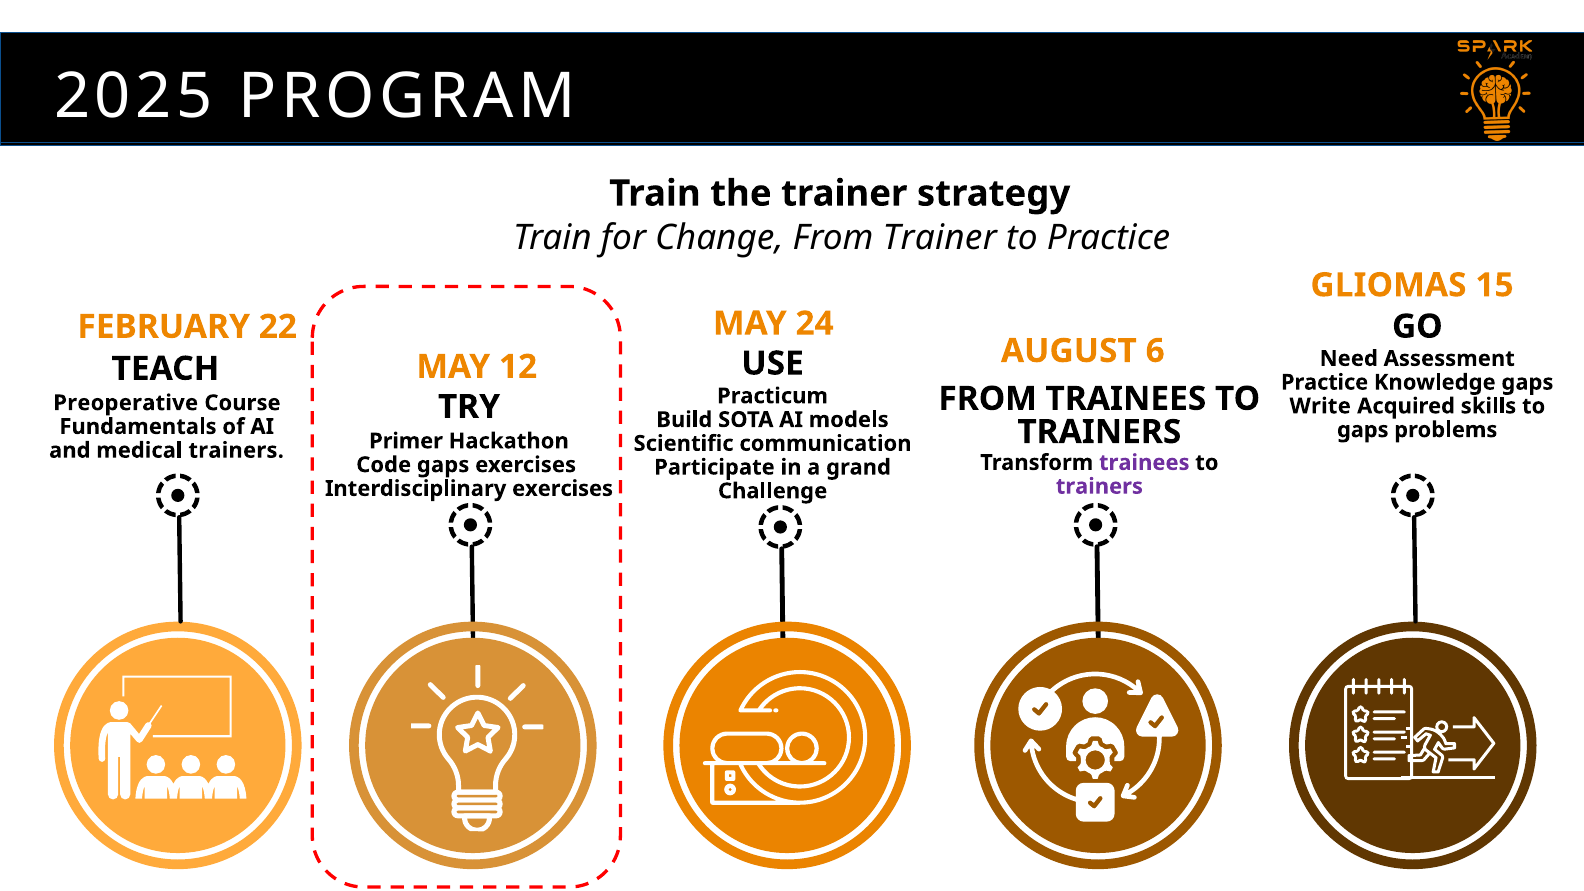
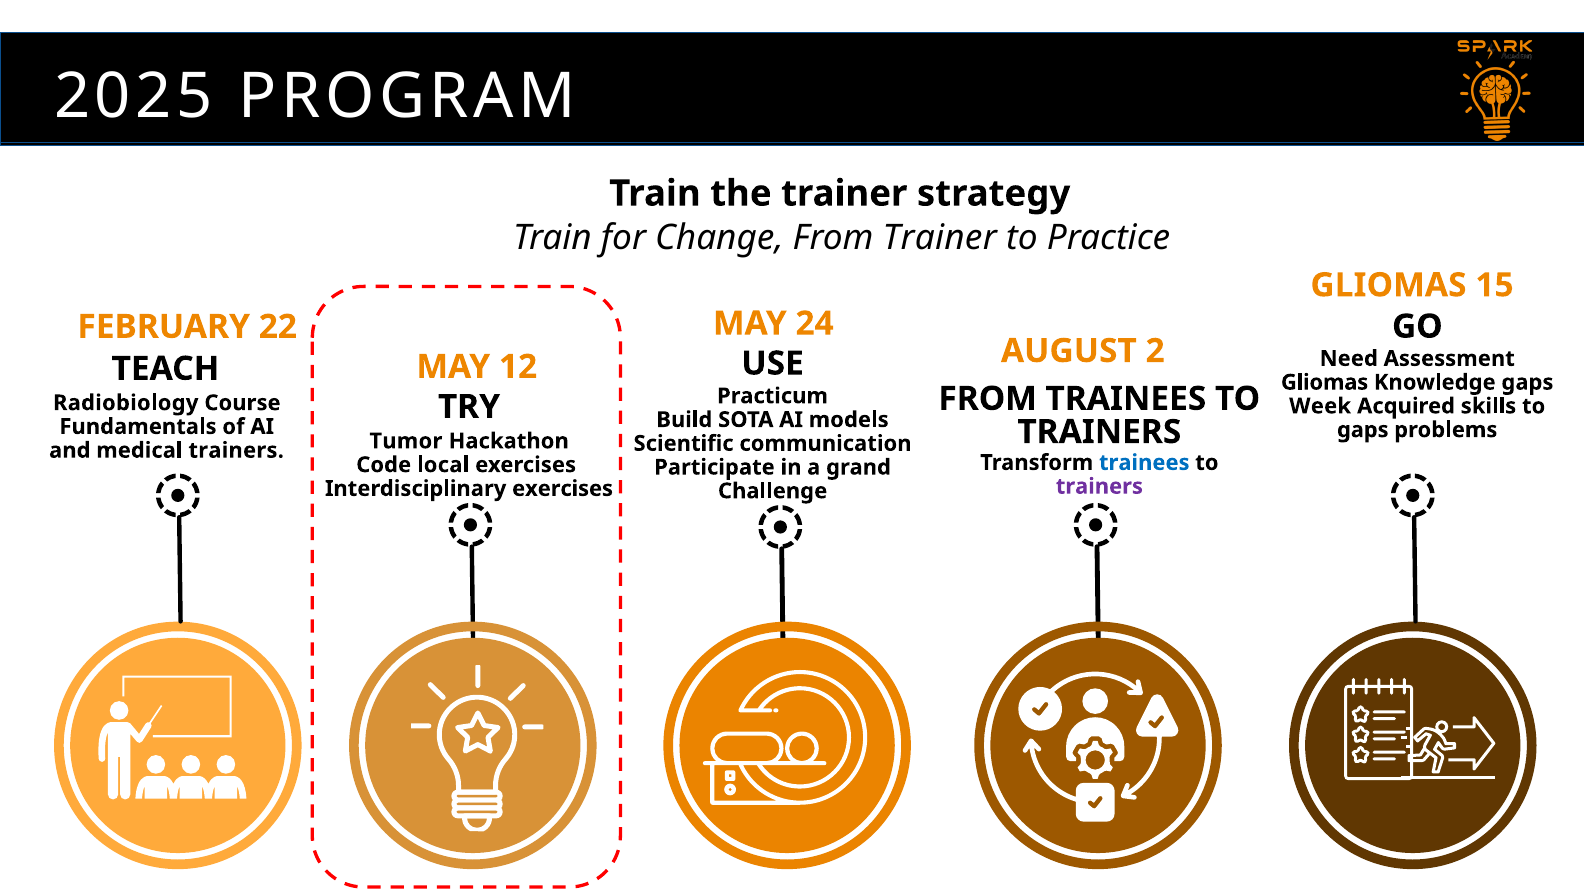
6: 6 -> 2
Practice at (1325, 382): Practice -> Gliomas
Preoperative: Preoperative -> Radiobiology
Write: Write -> Week
Primer: Primer -> Tumor
trainees at (1144, 463) colour: purple -> blue
Code gaps: gaps -> local
